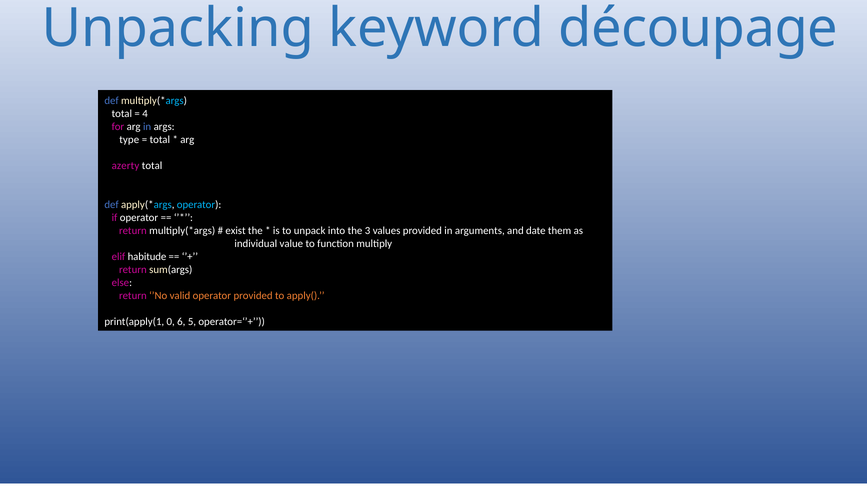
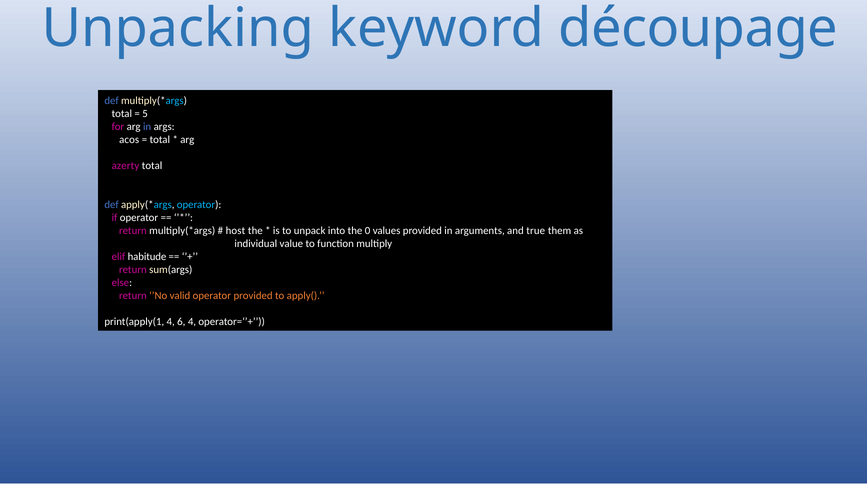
4: 4 -> 5
type: type -> acos
exist: exist -> host
3: 3 -> 0
date: date -> true
print(apply(1 0: 0 -> 4
6 5: 5 -> 4
